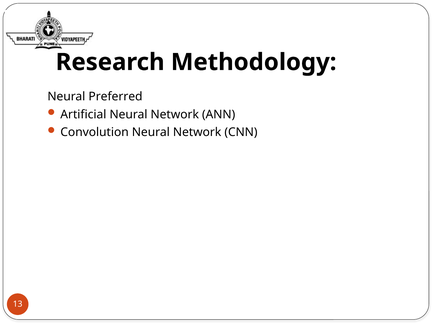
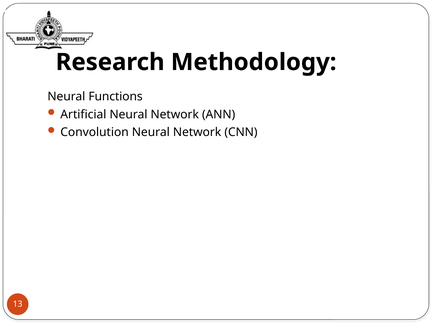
Preferred: Preferred -> Functions
